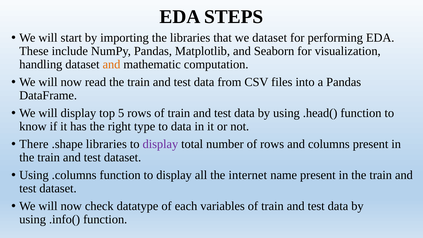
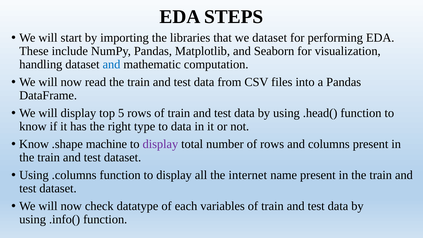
and at (111, 64) colour: orange -> blue
There at (34, 144): There -> Know
.shape libraries: libraries -> machine
